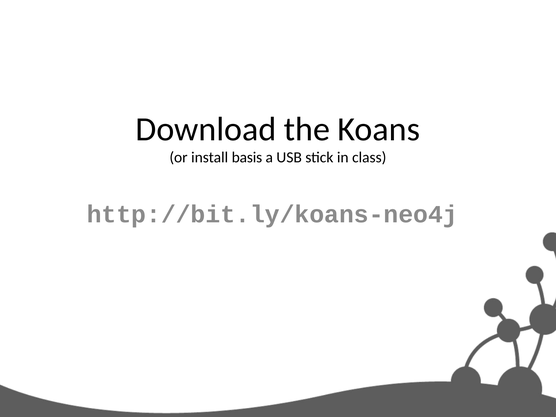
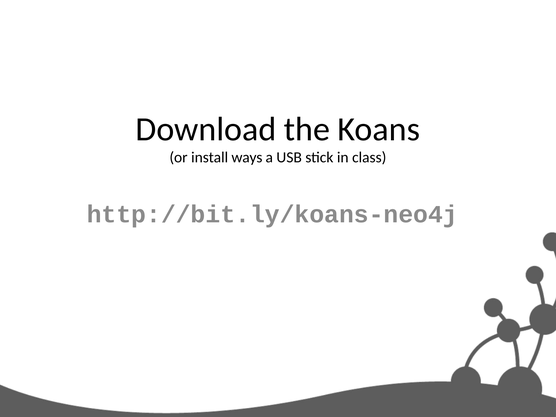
basis: basis -> ways
